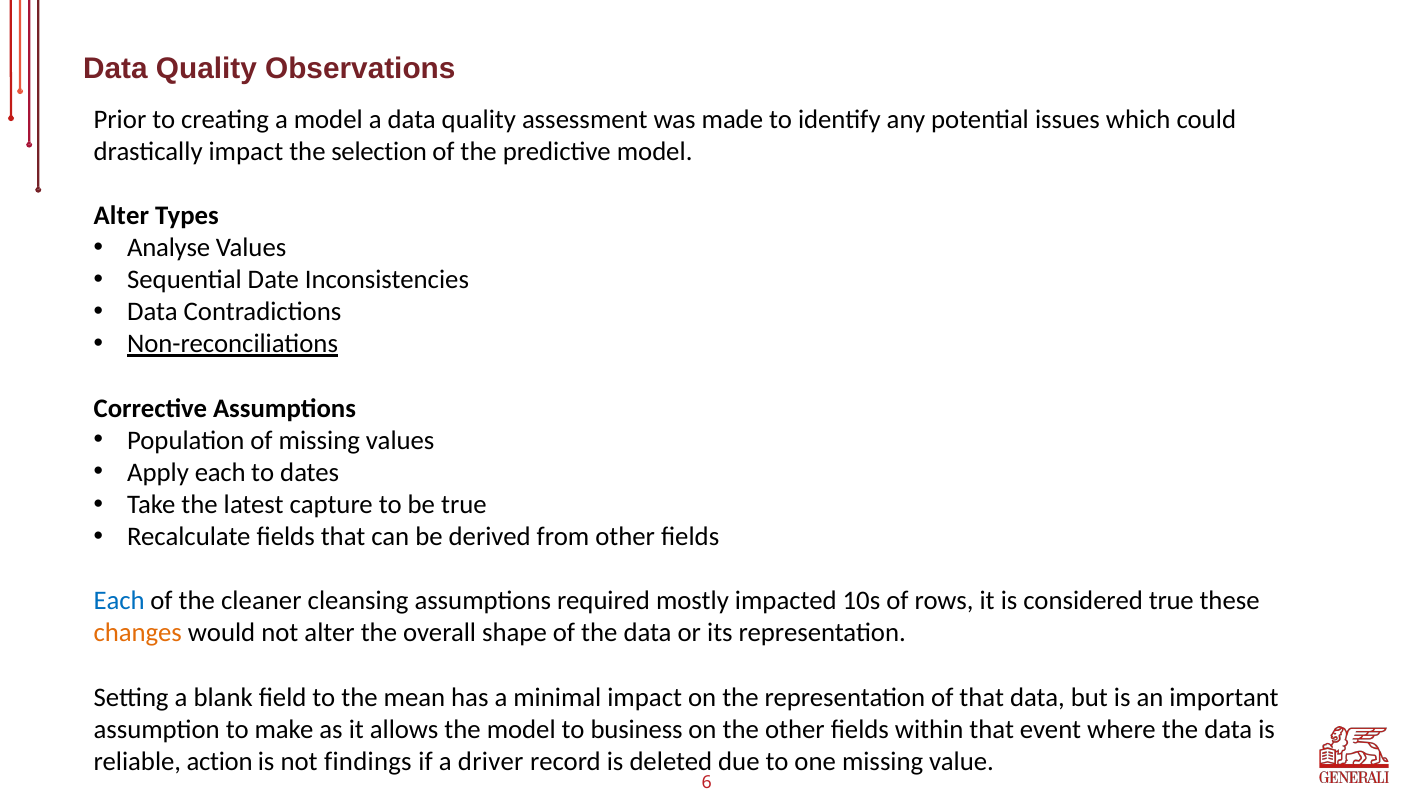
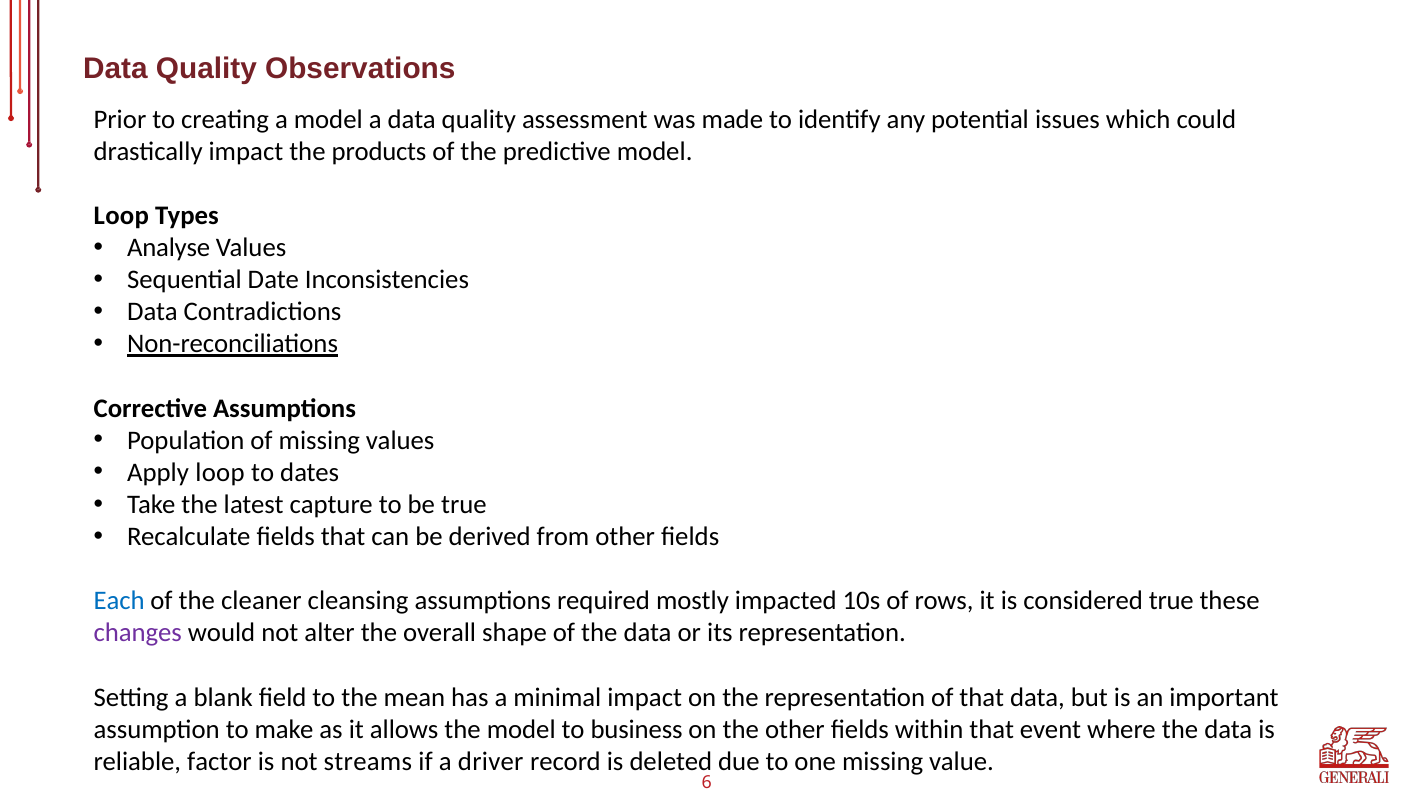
selection: selection -> products
Alter at (121, 216): Alter -> Loop
Apply each: each -> loop
changes colour: orange -> purple
action: action -> factor
findings: findings -> streams
